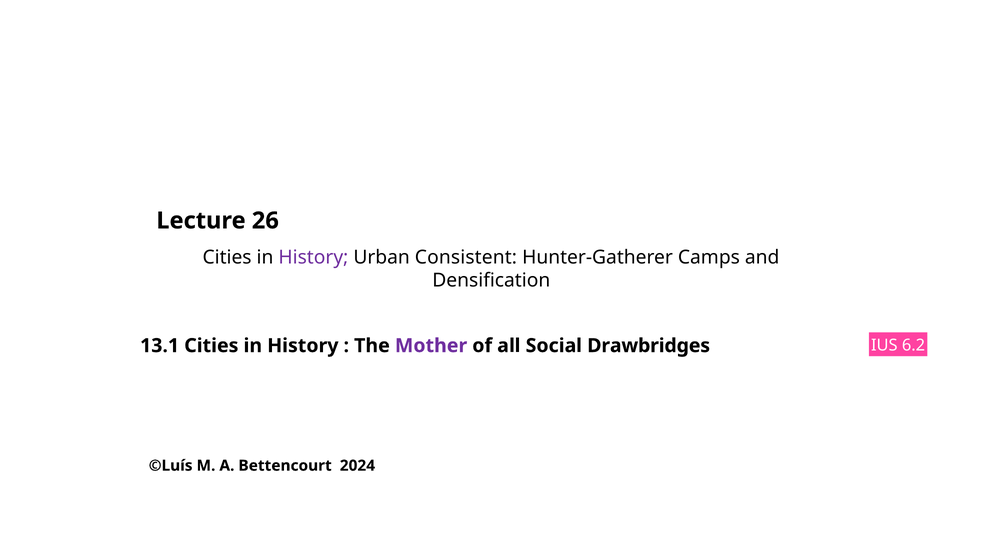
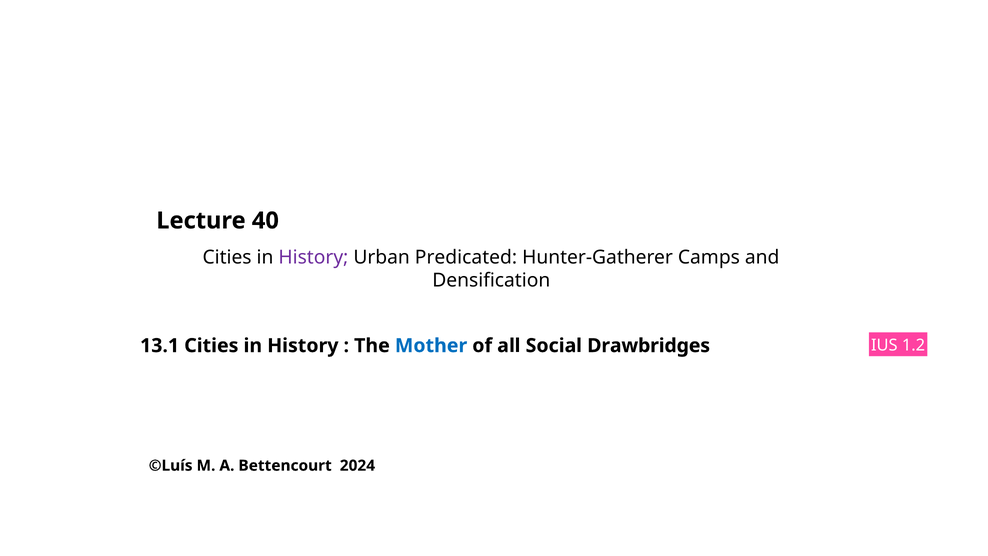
26: 26 -> 40
Consistent: Consistent -> Predicated
Mother colour: purple -> blue
6.2: 6.2 -> 1.2
